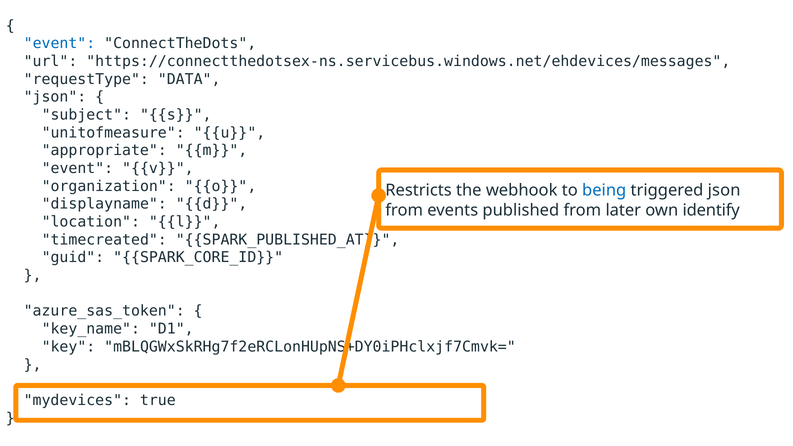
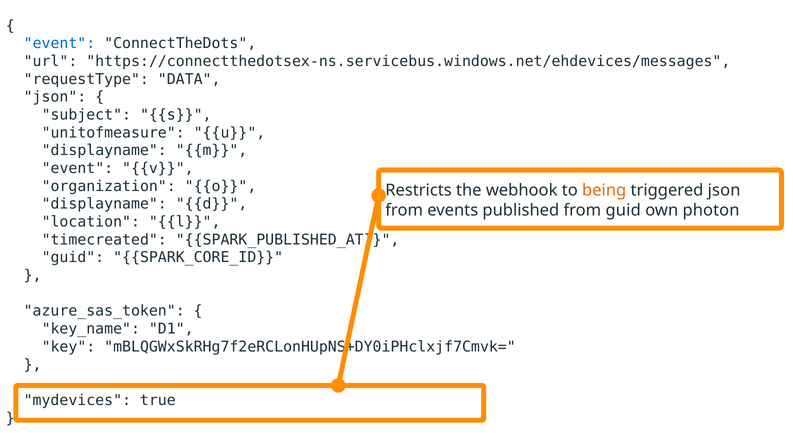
appropriate at (104, 151): appropriate -> displayname
being colour: blue -> orange
from later: later -> guid
identify: identify -> photon
